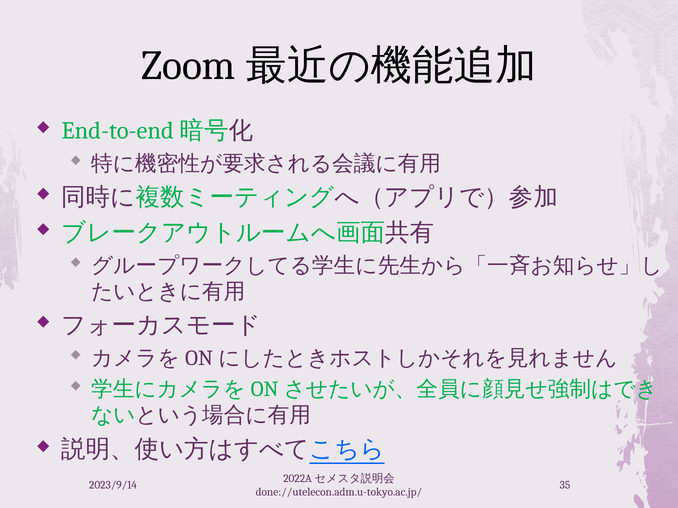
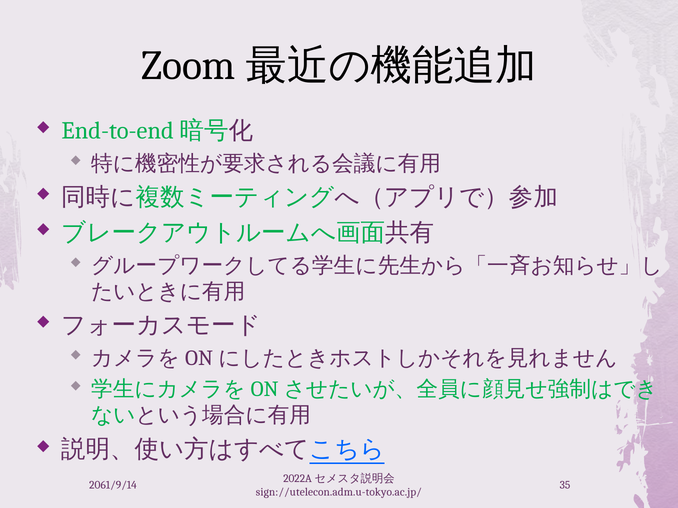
2023/9/14: 2023/9/14 -> 2061/9/14
done://utelecon.adm.u-tokyo.ac.jp/: done://utelecon.adm.u-tokyo.ac.jp/ -> sign://utelecon.adm.u-tokyo.ac.jp/
